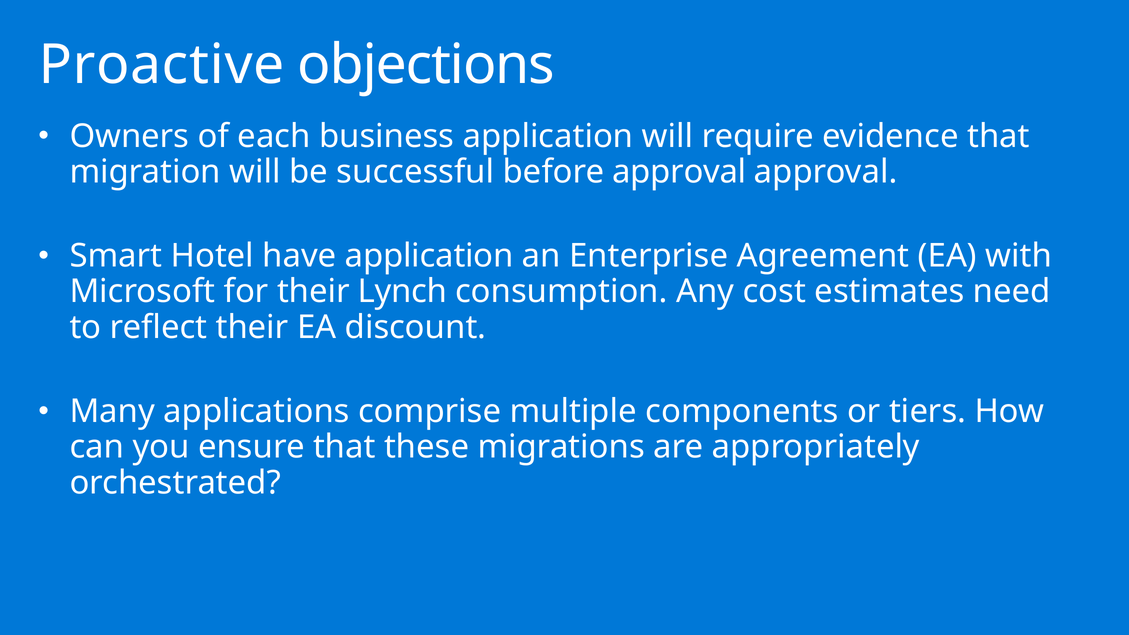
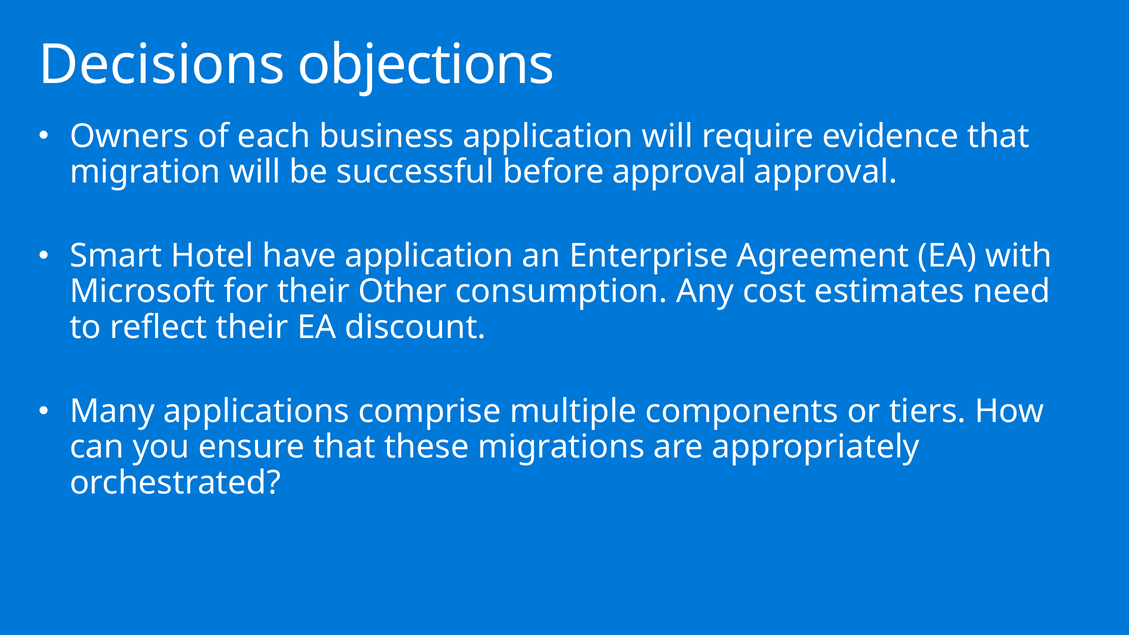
Proactive: Proactive -> Decisions
Lynch: Lynch -> Other
